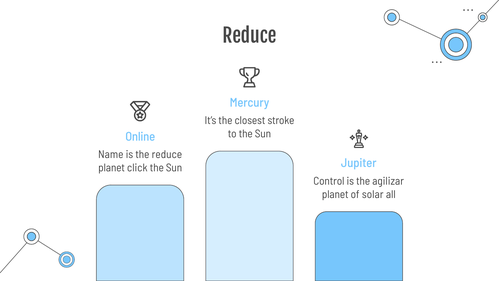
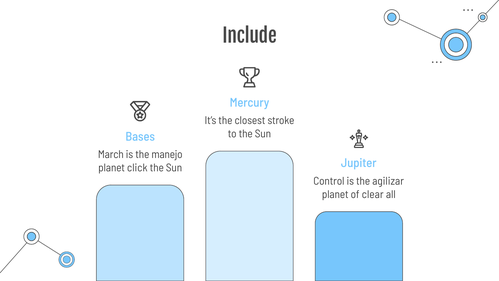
Reduce at (249, 36): Reduce -> Include
Online: Online -> Bases
Name: Name -> March
the reduce: reduce -> manejo
solar: solar -> clear
